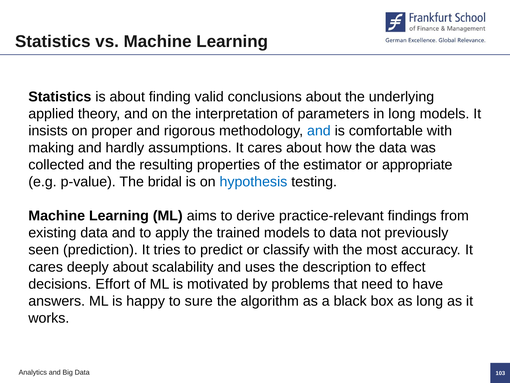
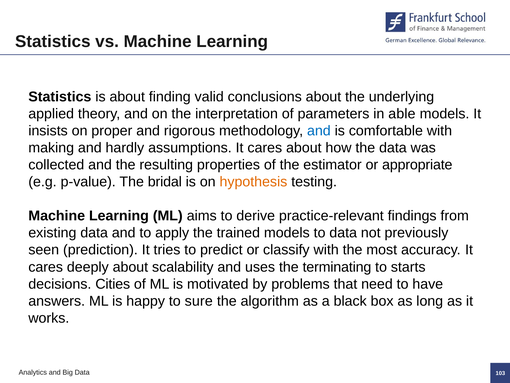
in long: long -> able
hypothesis colour: blue -> orange
description: description -> terminating
effect: effect -> starts
Effort: Effort -> Cities
